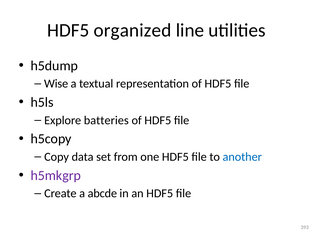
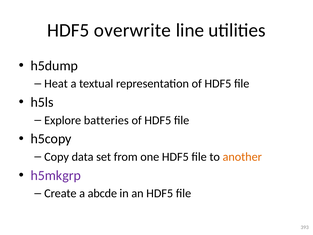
organized: organized -> overwrite
Wise: Wise -> Heat
another colour: blue -> orange
